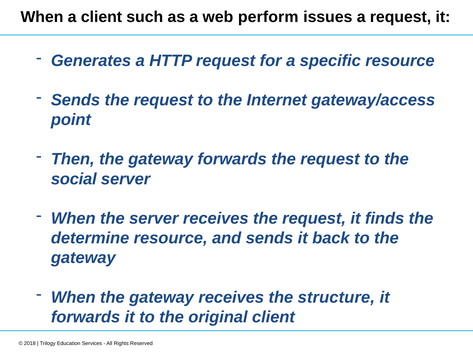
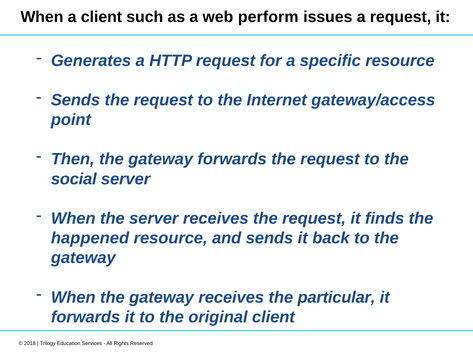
determine: determine -> happened
structure: structure -> particular
